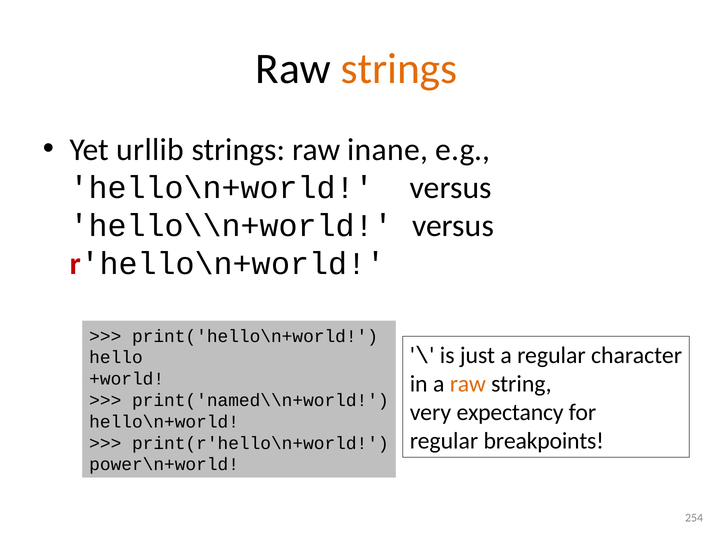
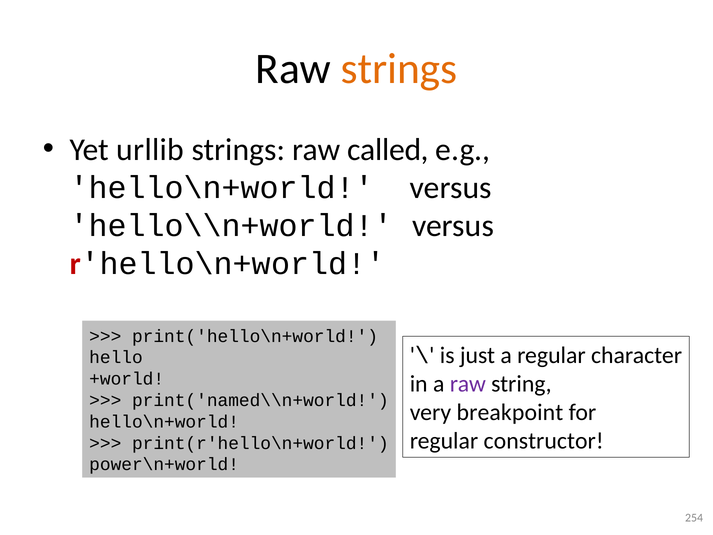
inane: inane -> called
raw at (468, 384) colour: orange -> purple
expectancy: expectancy -> breakpoint
breakpoints: breakpoints -> constructor
